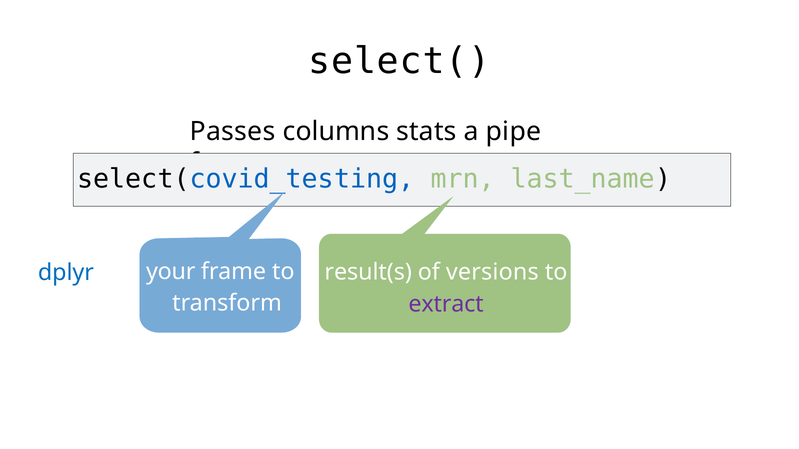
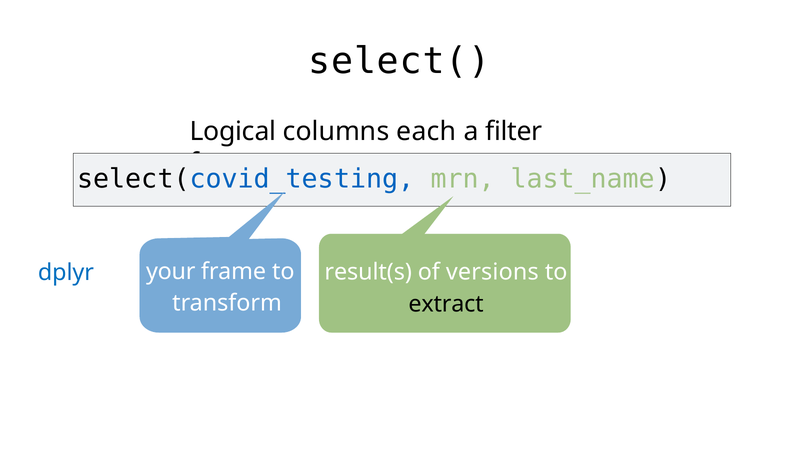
Passes: Passes -> Logical
stats: stats -> each
pipe: pipe -> filter
extract colour: purple -> black
